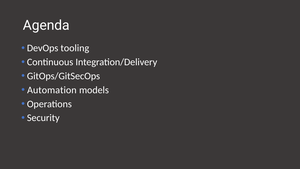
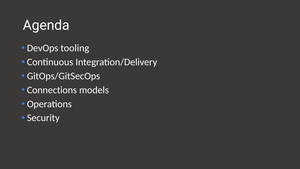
Automation: Automation -> Connections
